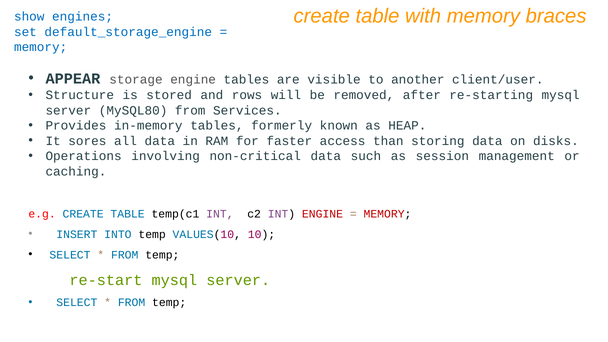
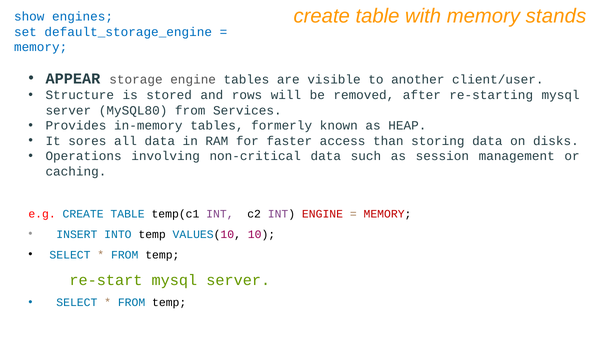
braces: braces -> stands
